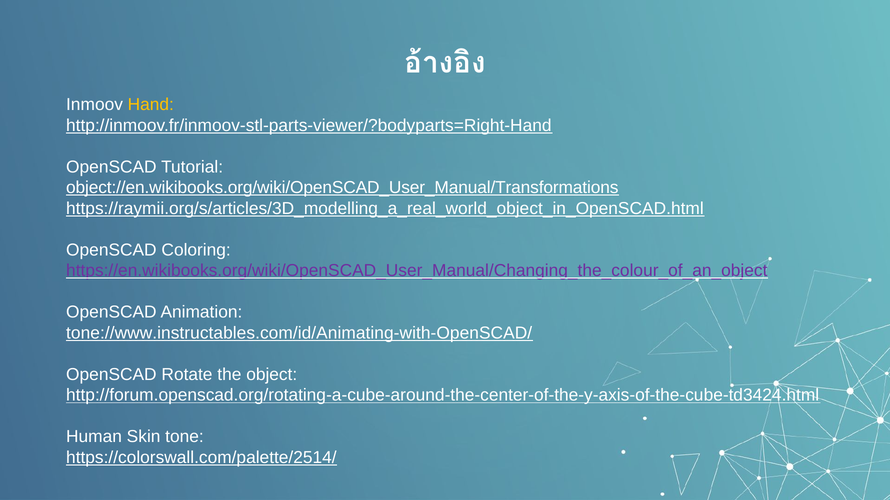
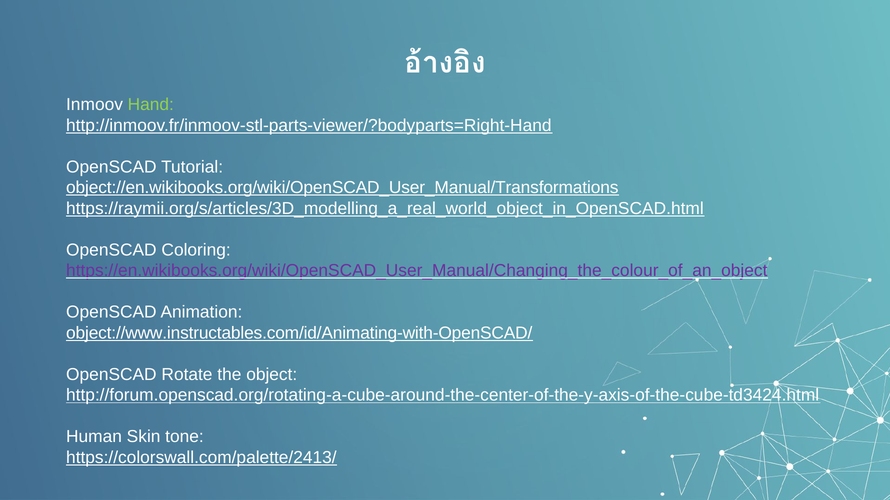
Hand colour: yellow -> light green
tone://www.instructables.com/id/Animating-with-OpenSCAD/: tone://www.instructables.com/id/Animating-with-OpenSCAD/ -> object://www.instructables.com/id/Animating-with-OpenSCAD/
https://colorswall.com/palette/2514/: https://colorswall.com/palette/2514/ -> https://colorswall.com/palette/2413/
